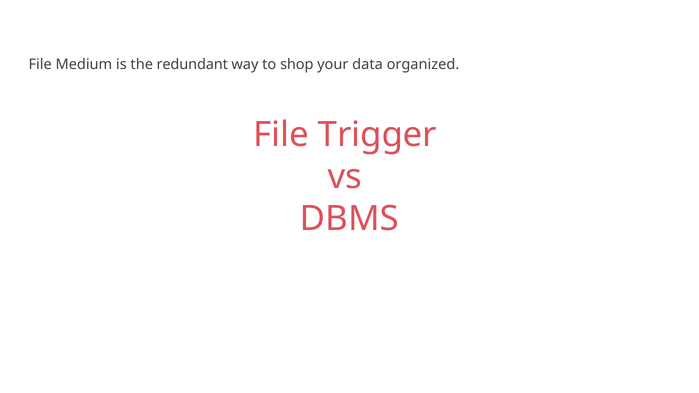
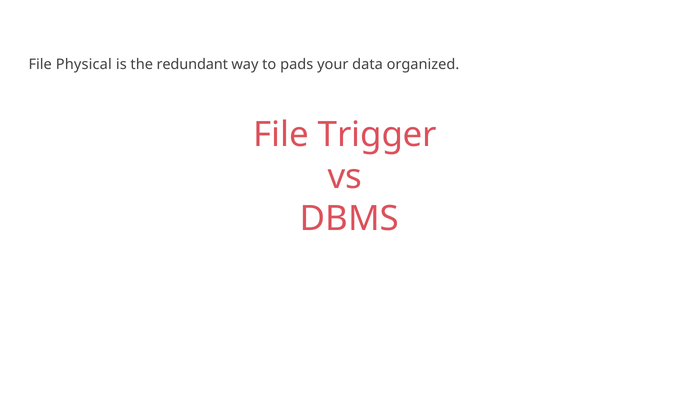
Medium: Medium -> Physical
shop: shop -> pads
